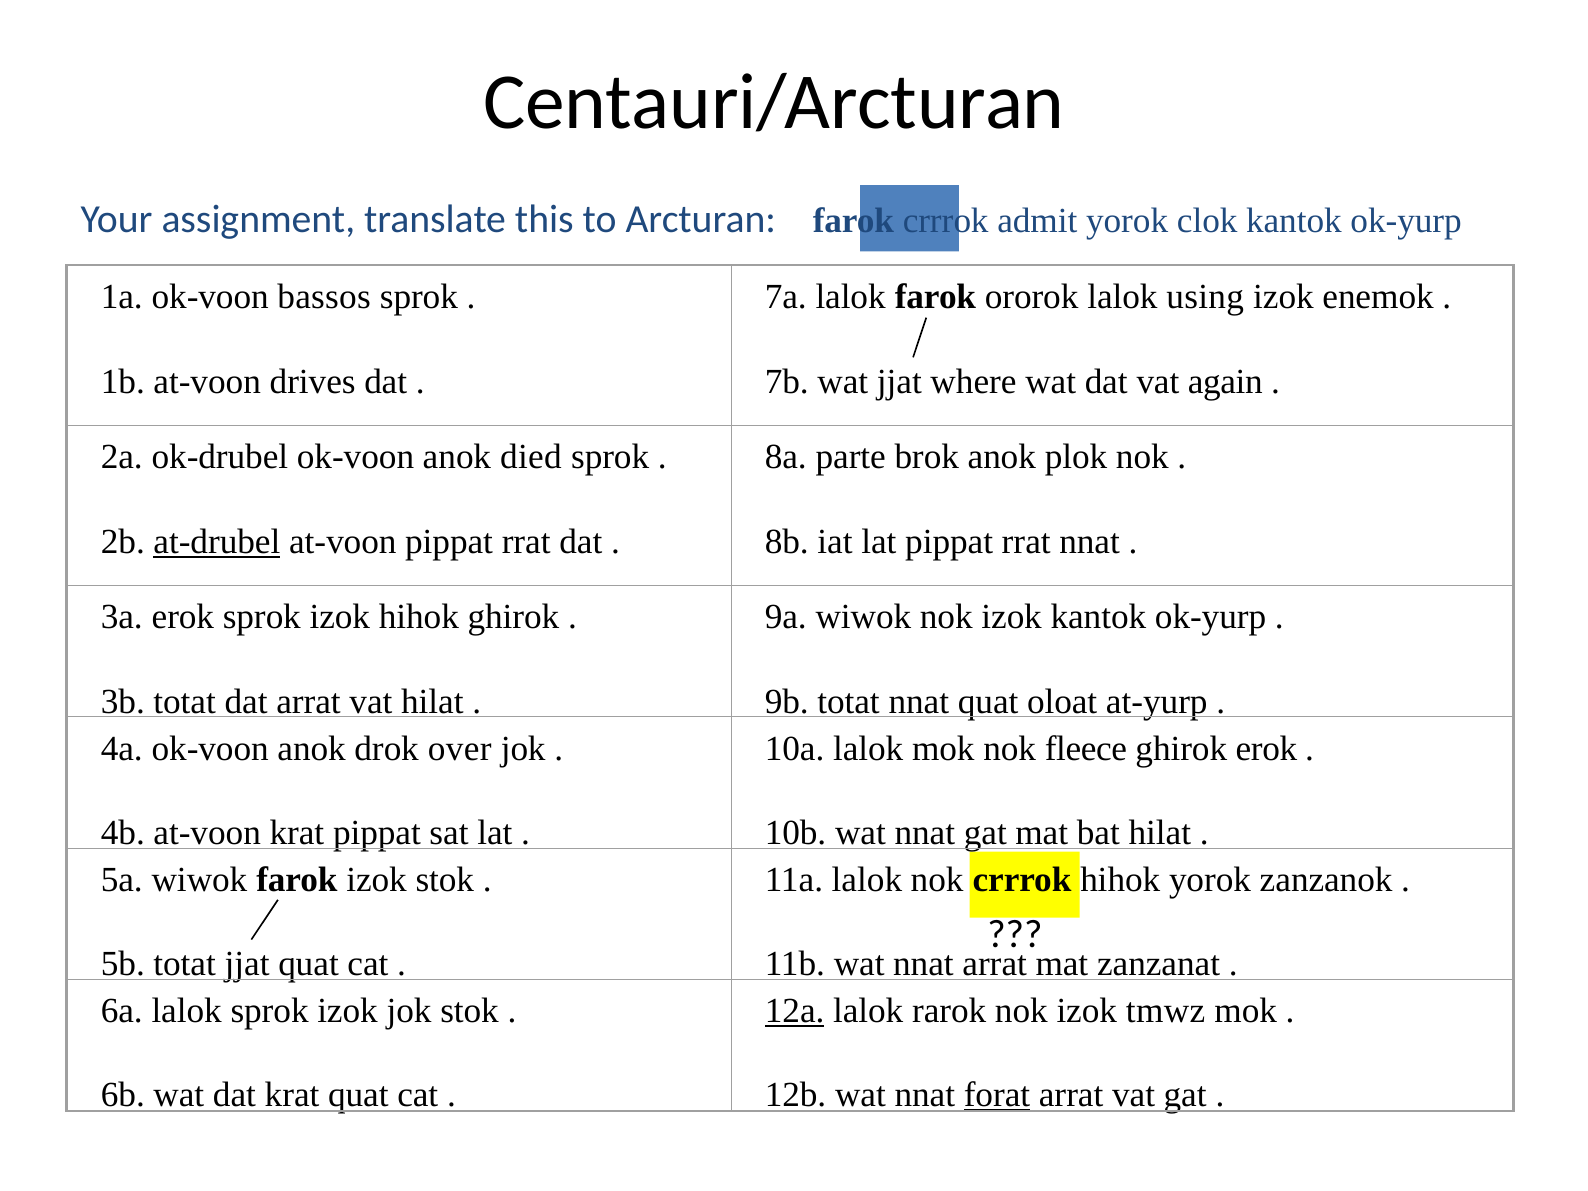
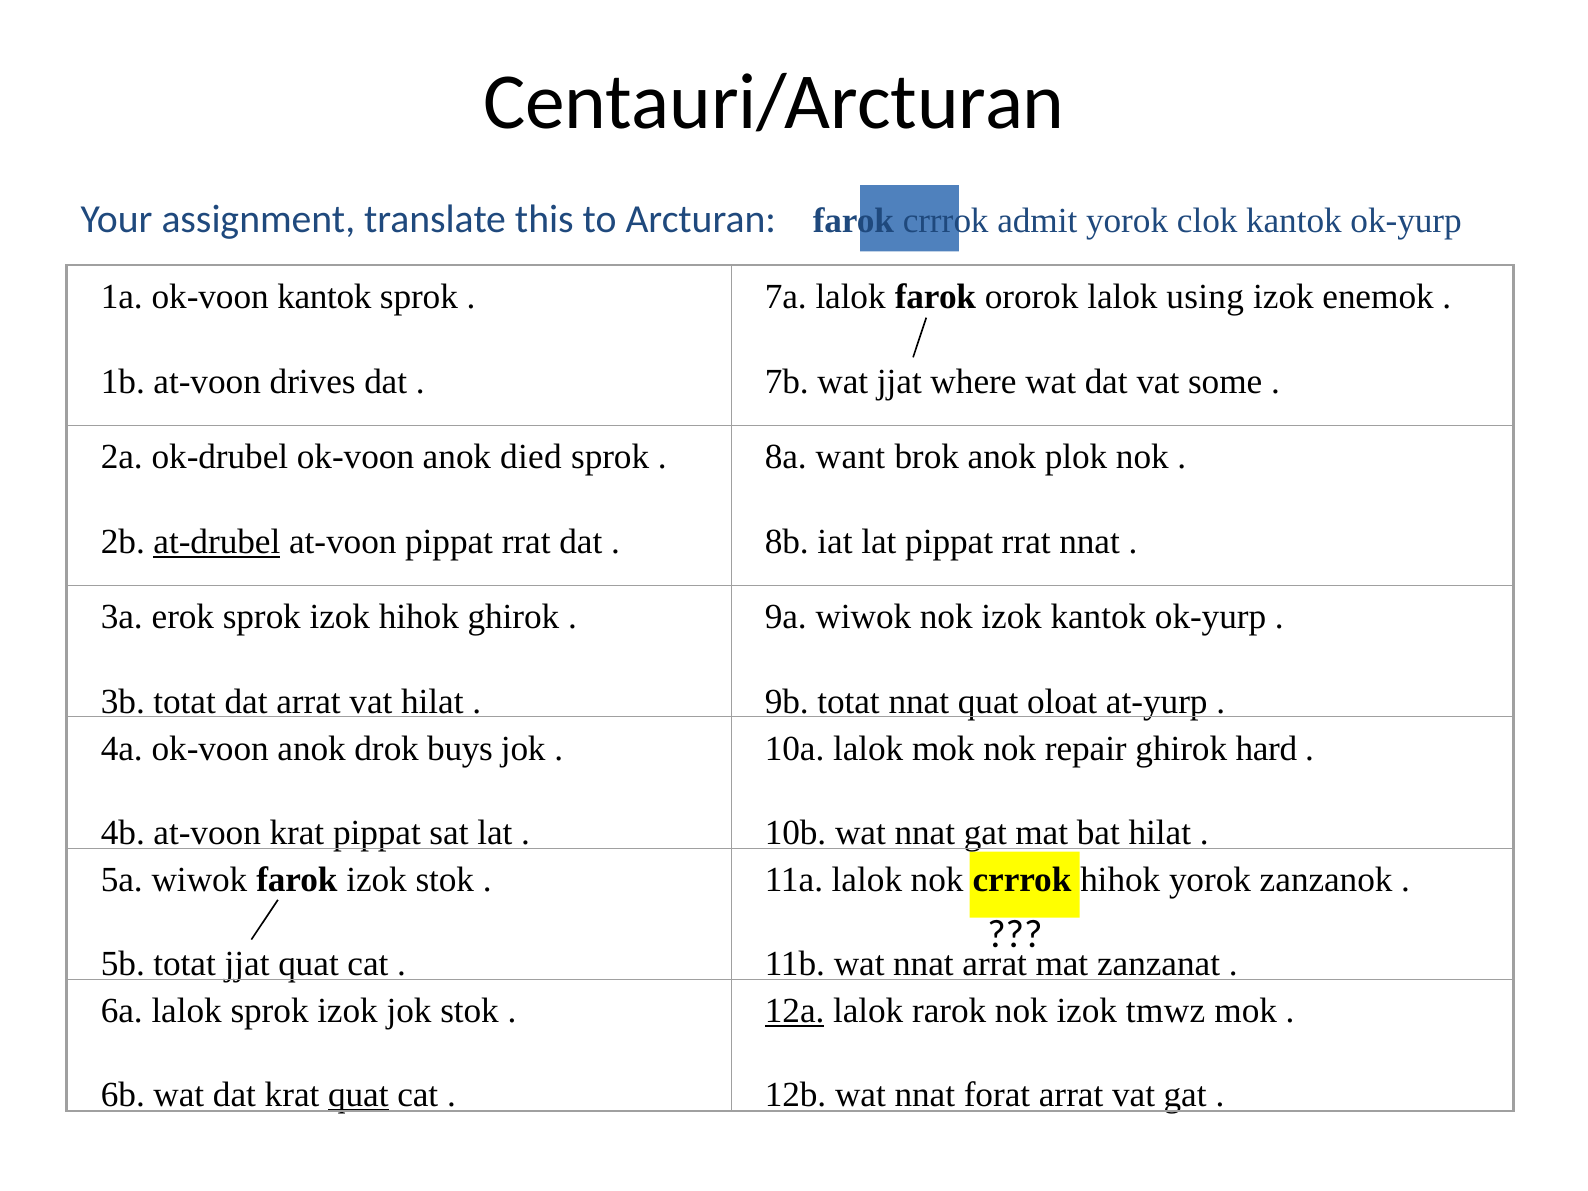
ok-voon bassos: bassos -> kantok
again: again -> some
parte: parte -> want
over: over -> buys
fleece: fleece -> repair
ghirok erok: erok -> hard
quat at (358, 1095) underline: none -> present
forat underline: present -> none
